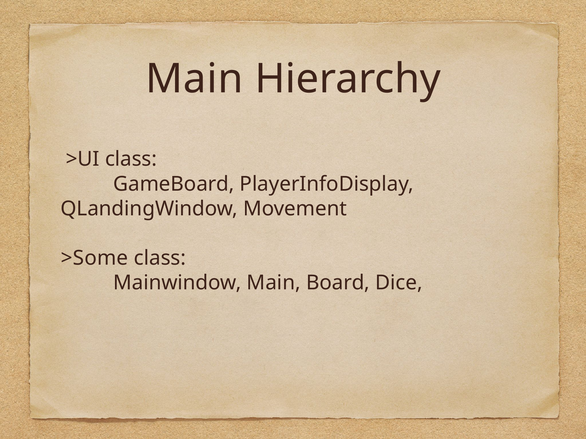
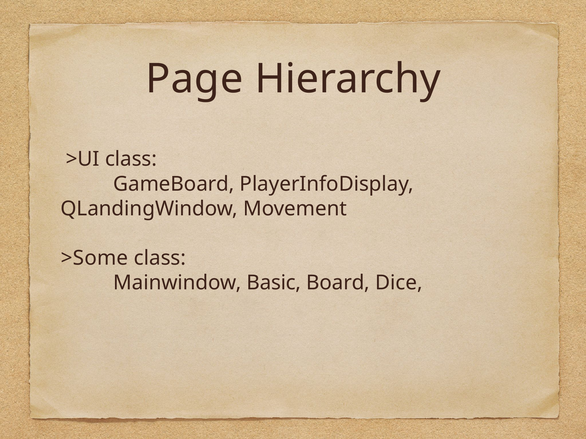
Main at (194, 79): Main -> Page
Mainwindow Main: Main -> Basic
